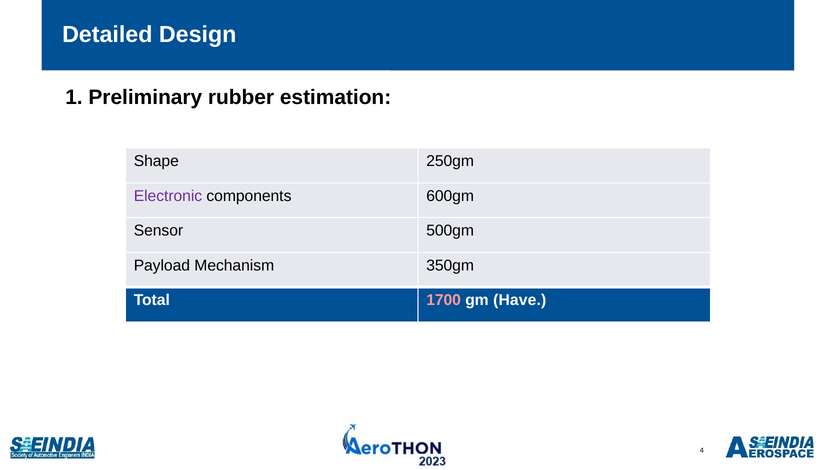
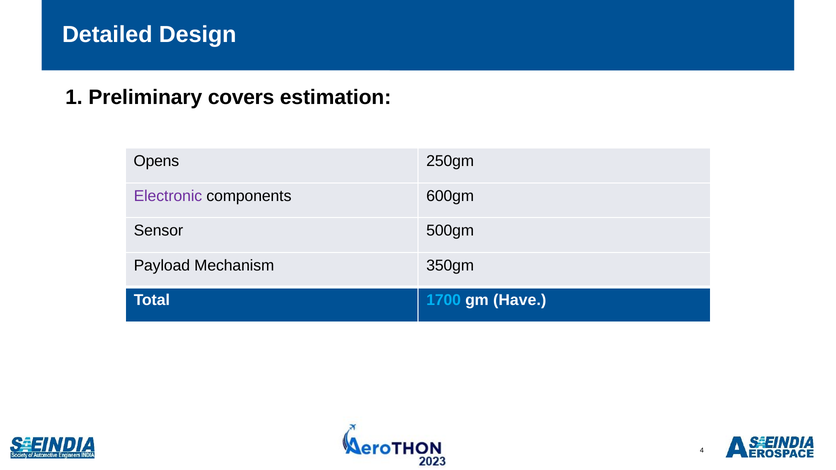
rubber: rubber -> covers
Shape: Shape -> Opens
1700 colour: pink -> light blue
